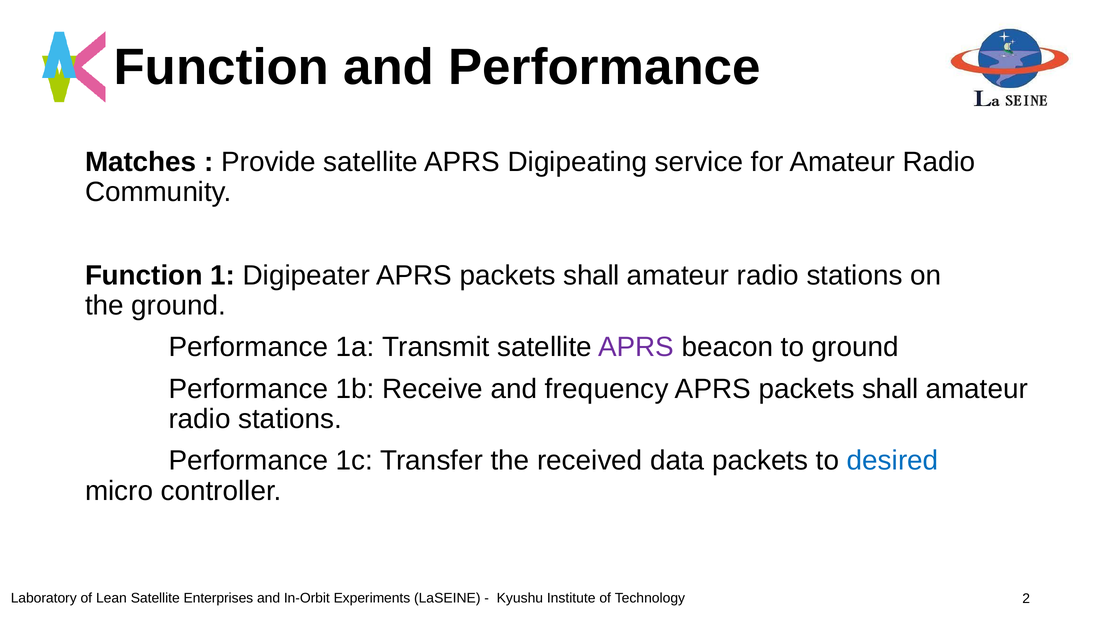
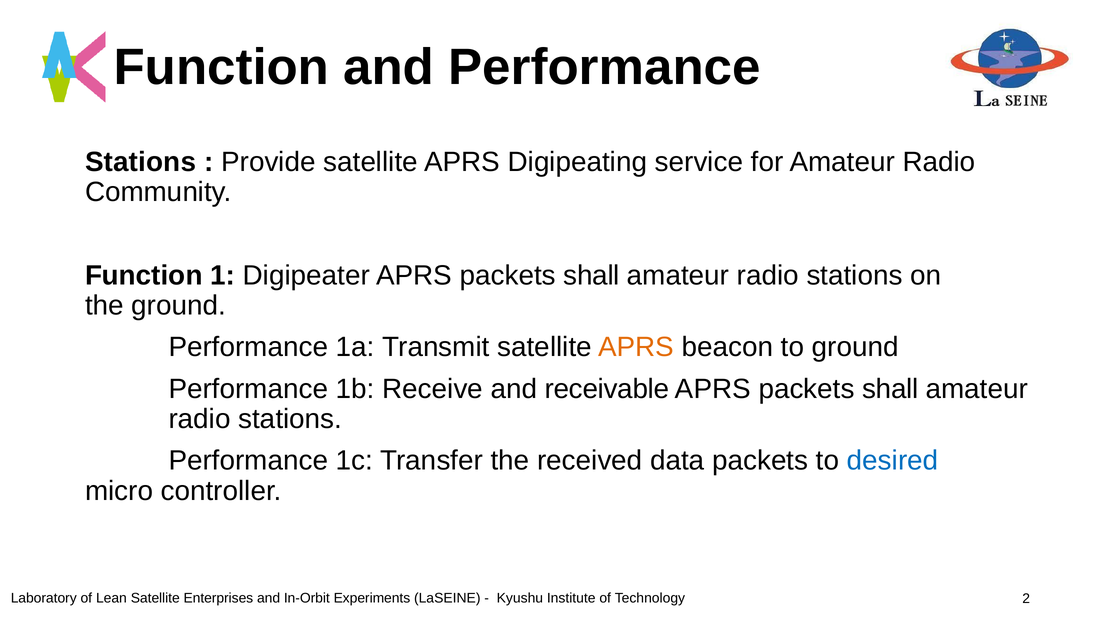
Matches at (141, 162): Matches -> Stations
APRS at (636, 347) colour: purple -> orange
frequency: frequency -> receivable
